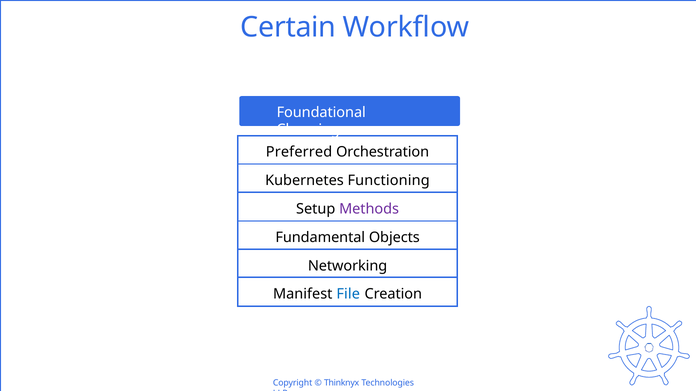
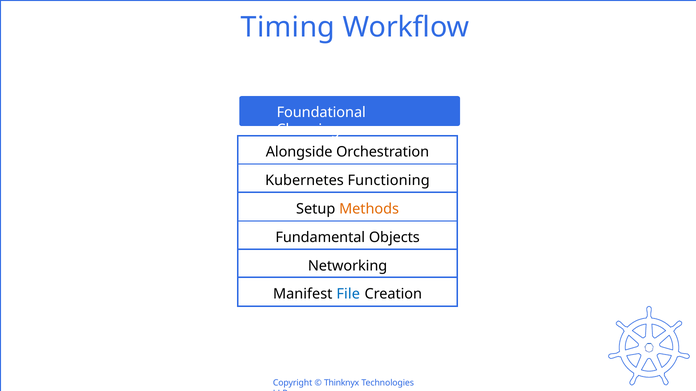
Certain: Certain -> Timing
Preferred: Preferred -> Alongside
Methods colour: purple -> orange
